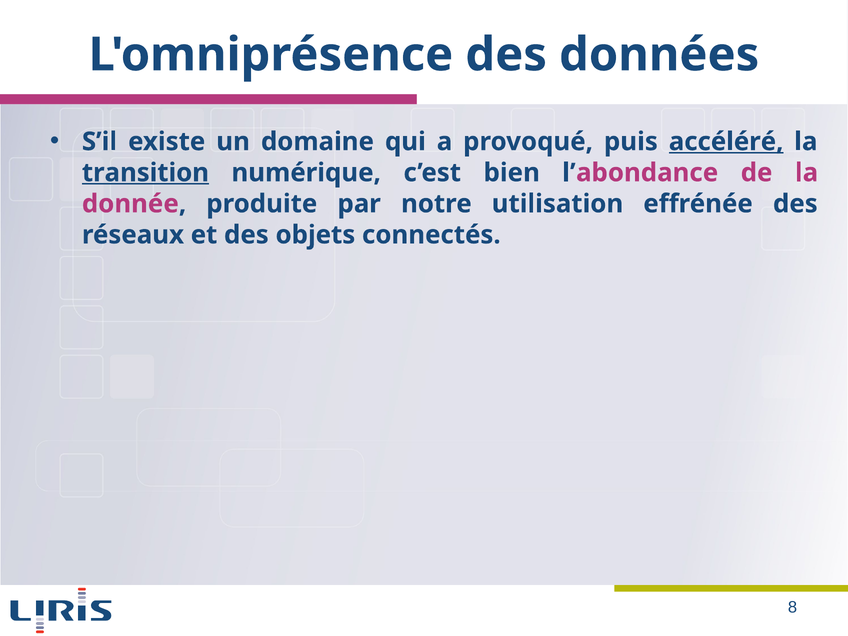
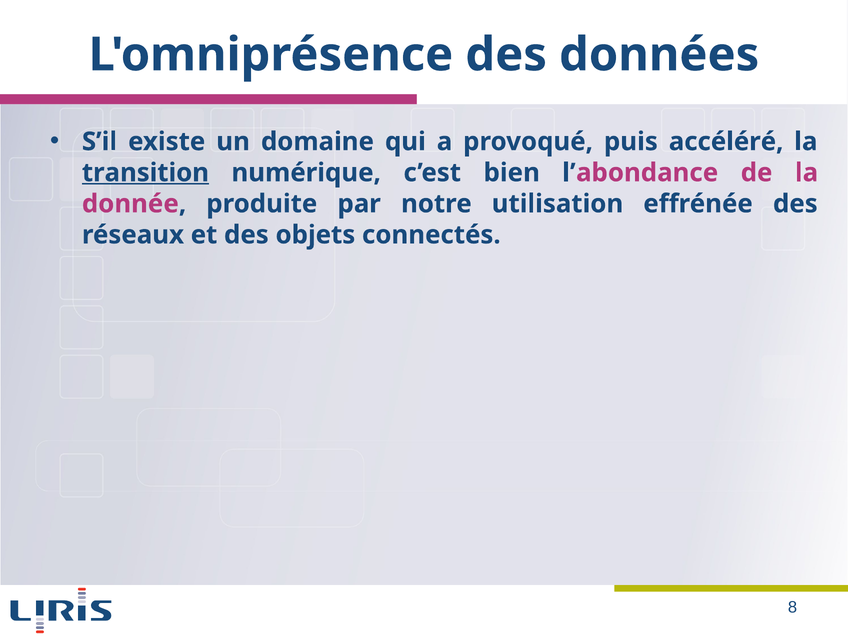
accéléré underline: present -> none
